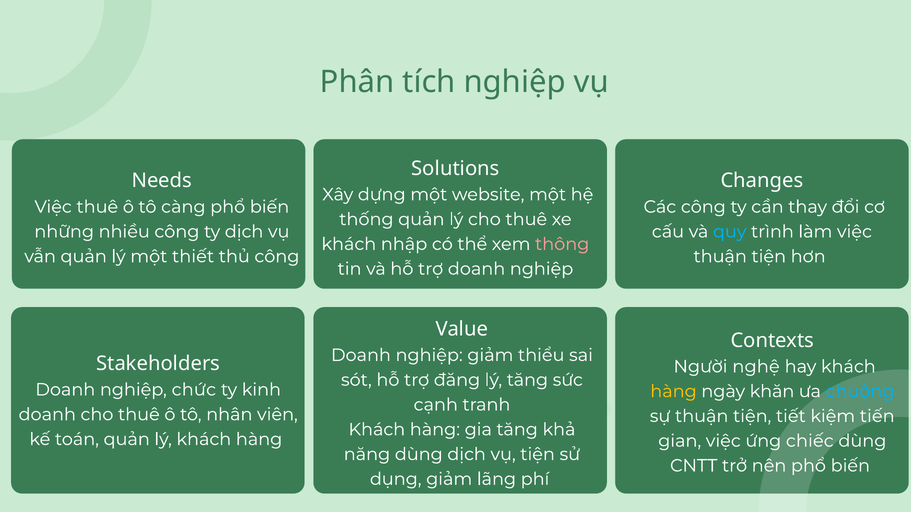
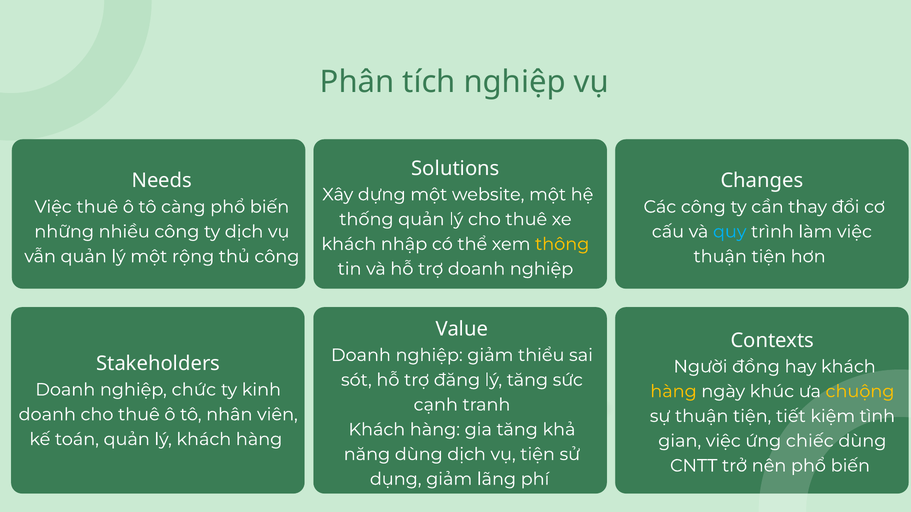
thông colour: pink -> yellow
thiết: thiết -> rộng
nghệ: nghệ -> đồng
khăn: khăn -> khúc
chuộng colour: light blue -> yellow
tiến: tiến -> tình
